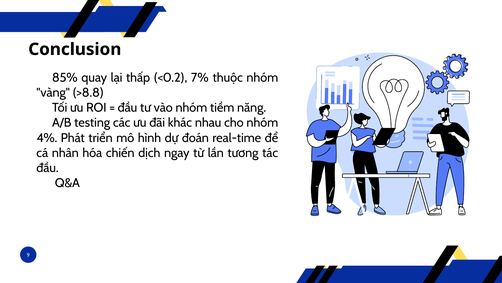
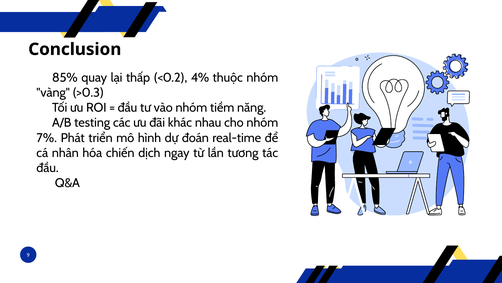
7%: 7% -> 4%
>8.8: >8.8 -> >0.3
4%: 4% -> 7%
